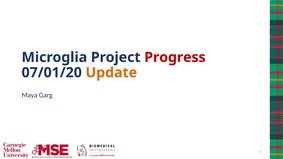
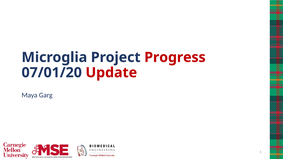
Update colour: orange -> red
